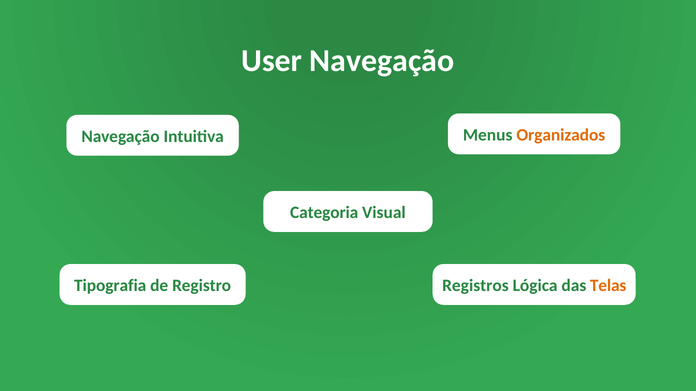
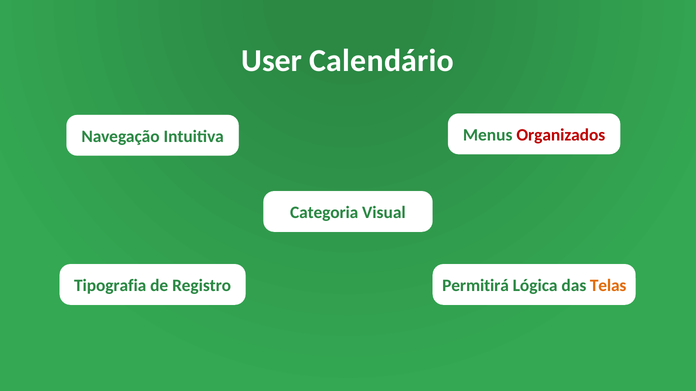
User Navegação: Navegação -> Calendário
Organizados colour: orange -> red
Registros: Registros -> Permitirá
